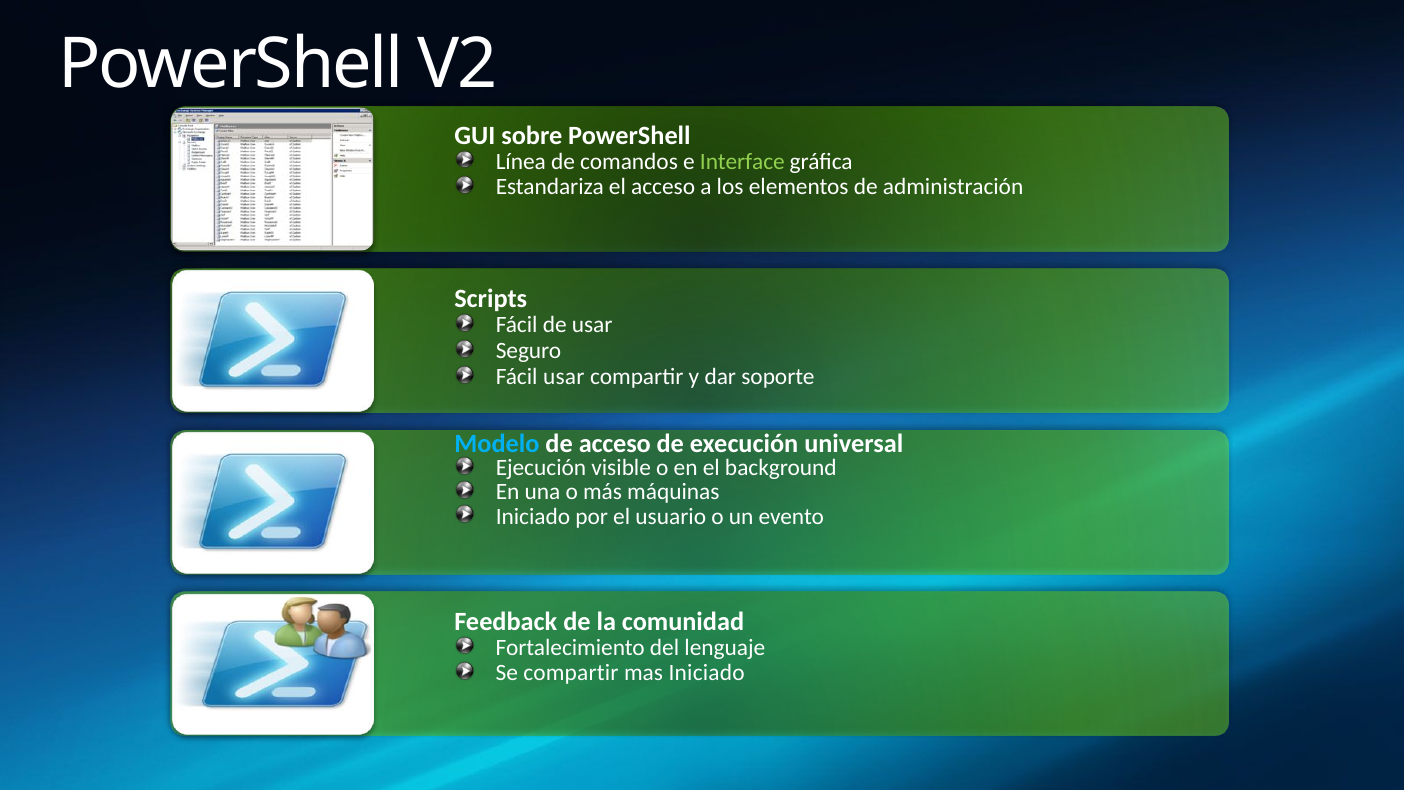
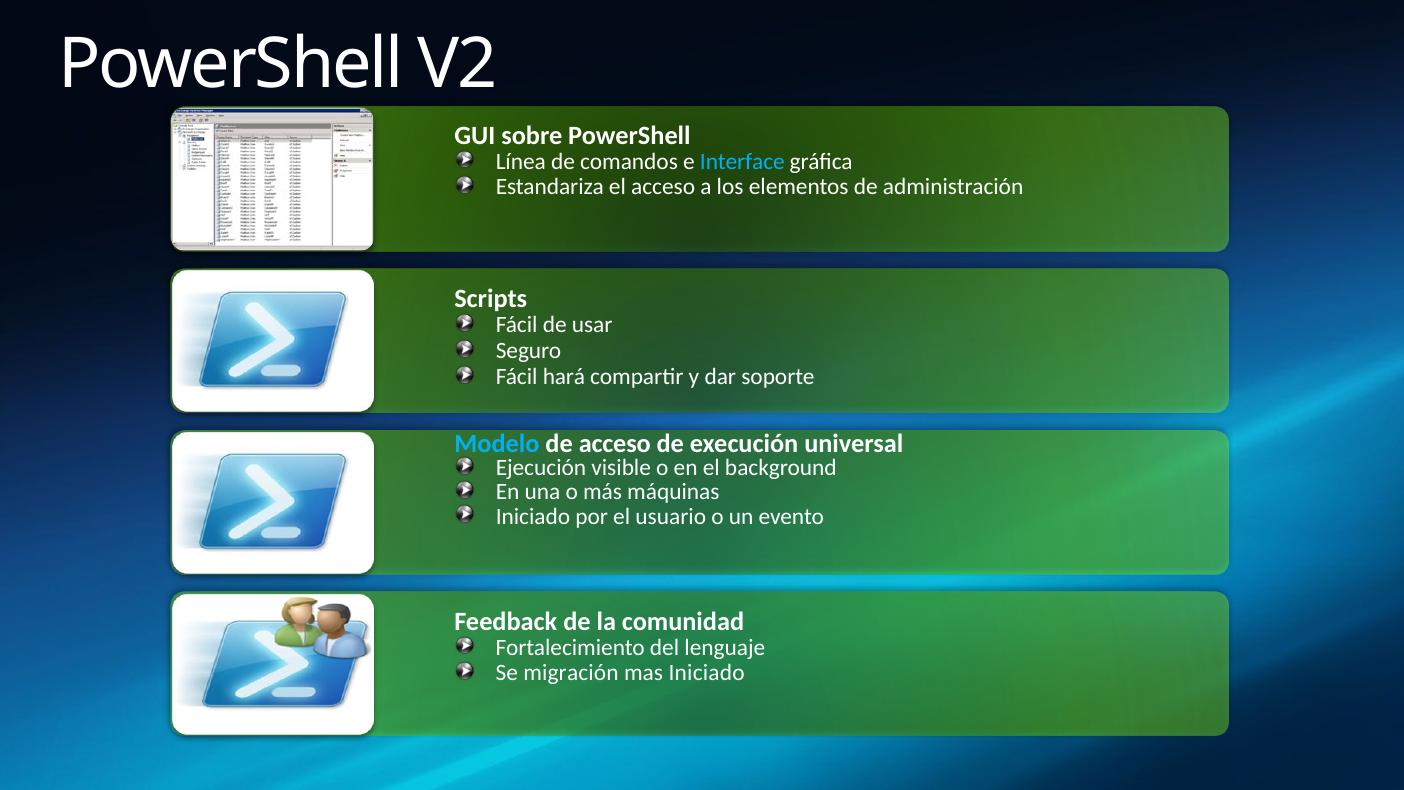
Interface colour: light green -> light blue
Fácil usar: usar -> hará
Se compartir: compartir -> migración
